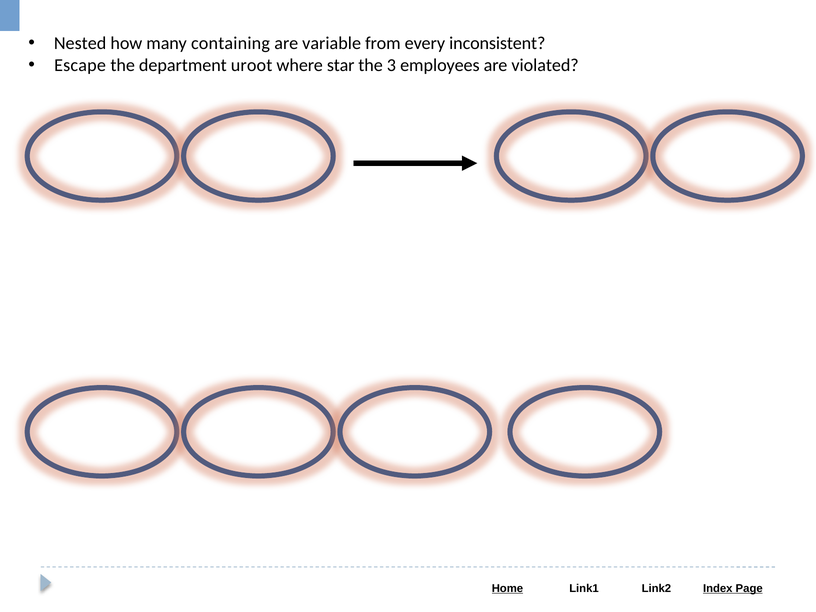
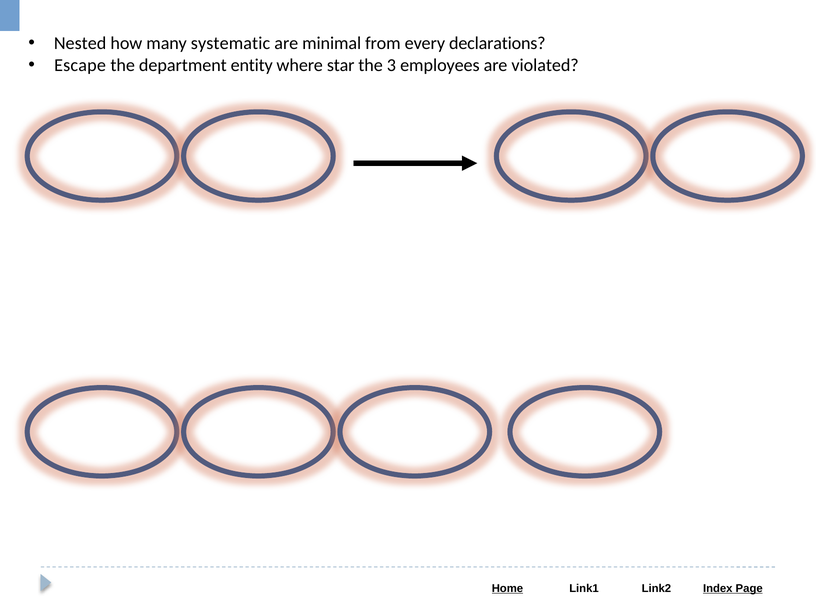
containing: containing -> systematic
variable: variable -> minimal
inconsistent: inconsistent -> declarations
uroot: uroot -> entity
